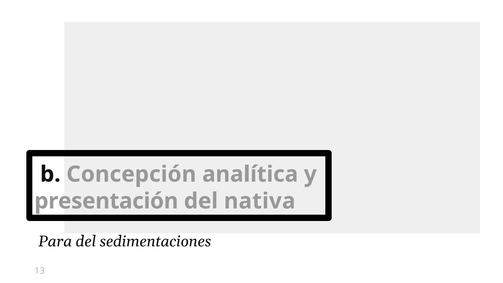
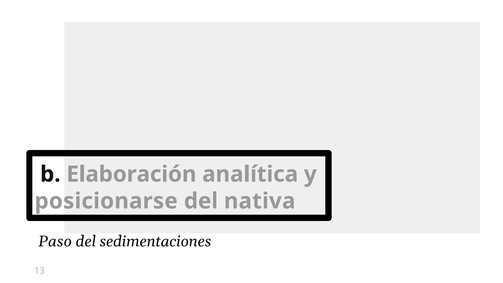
Concepción: Concepción -> Elaboración
presentación: presentación -> posicionarse
Para: Para -> Paso
